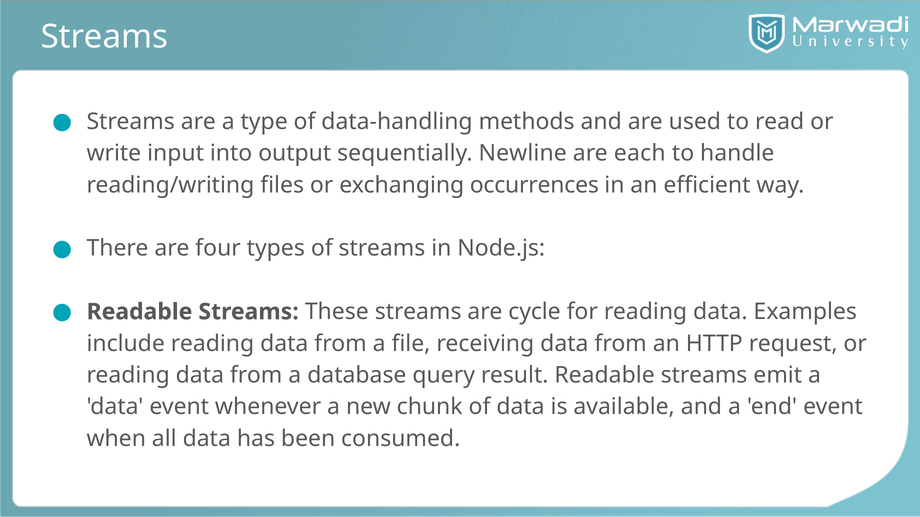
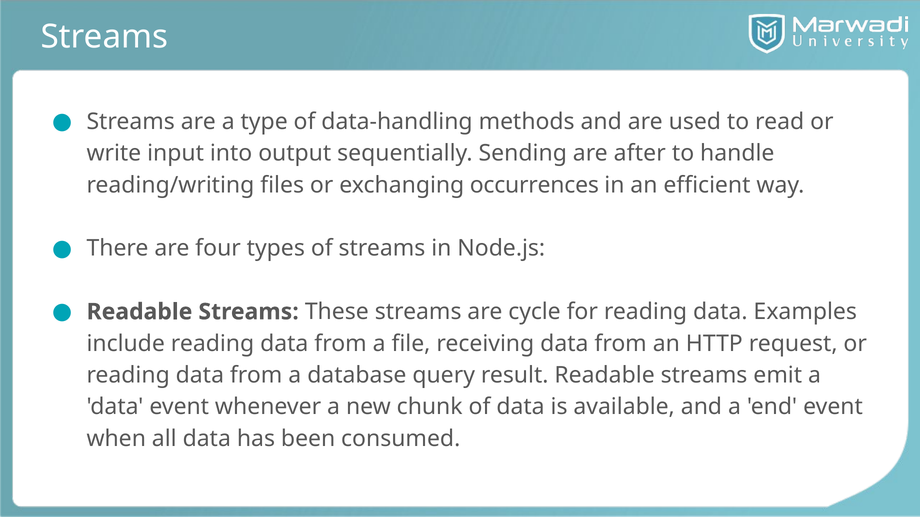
Newline: Newline -> Sending
each: each -> after
